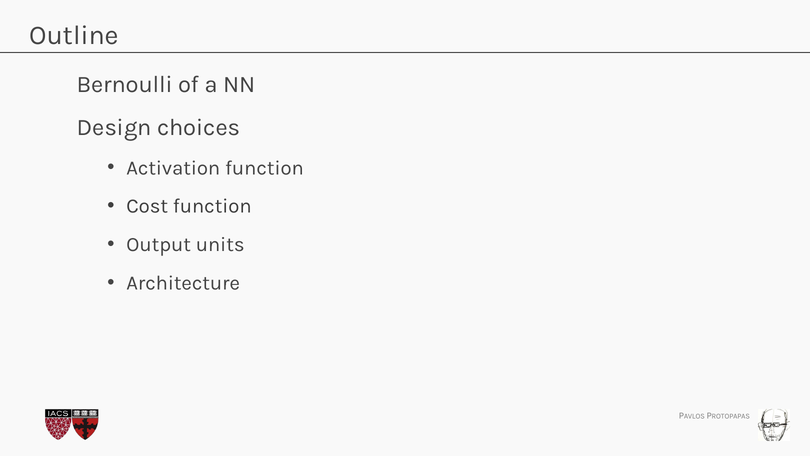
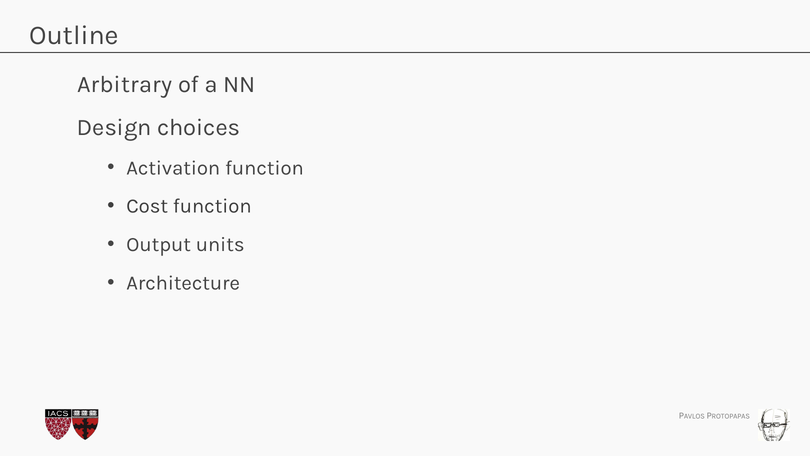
Bernoulli: Bernoulli -> Arbitrary
